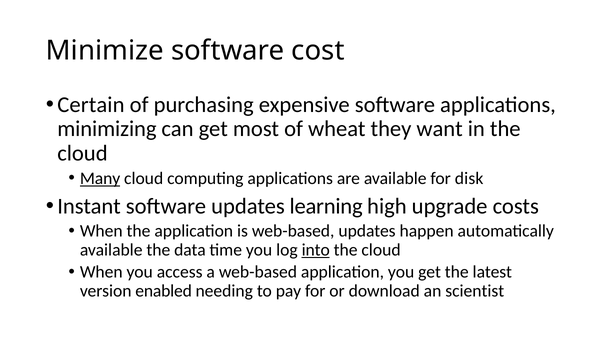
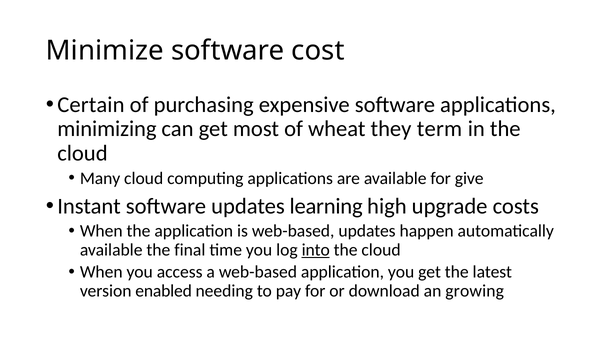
want: want -> term
Many underline: present -> none
disk: disk -> give
data: data -> final
scientist: scientist -> growing
